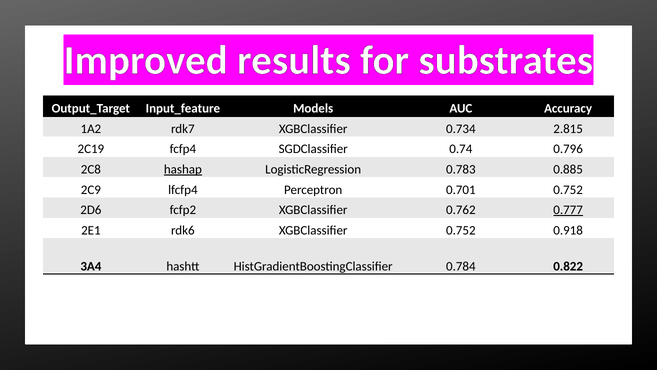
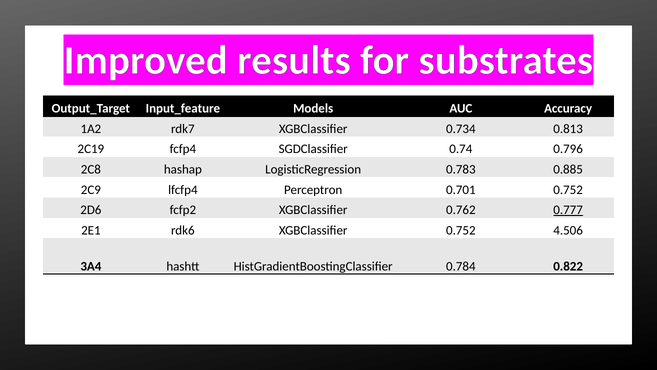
2.815: 2.815 -> 0.813
hashap underline: present -> none
0.918: 0.918 -> 4.506
